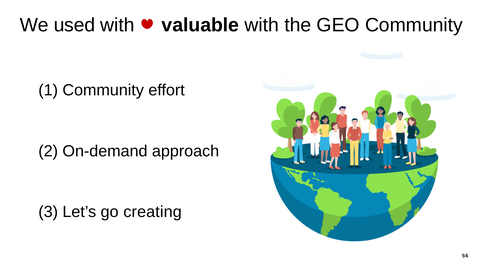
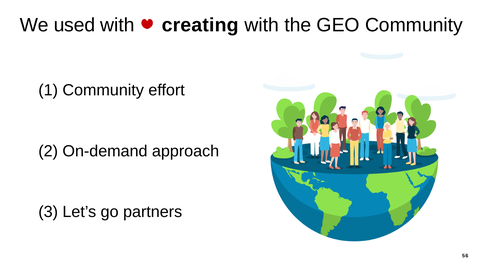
valuable: valuable -> creating
creating: creating -> partners
